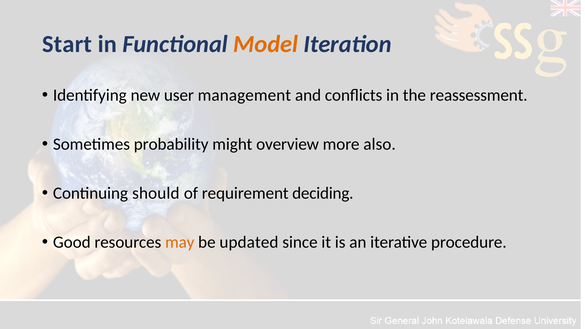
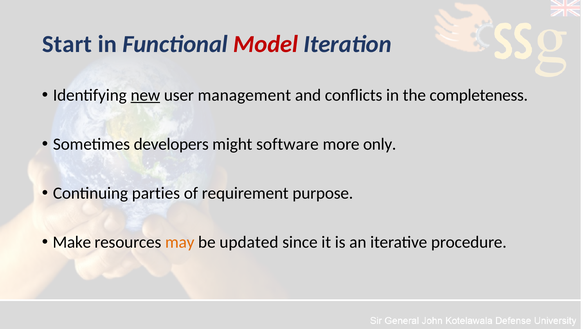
Model colour: orange -> red
new underline: none -> present
reassessment: reassessment -> completeness
probability: probability -> developers
overview: overview -> software
also: also -> only
should: should -> parties
deciding: deciding -> purpose
Good: Good -> Make
